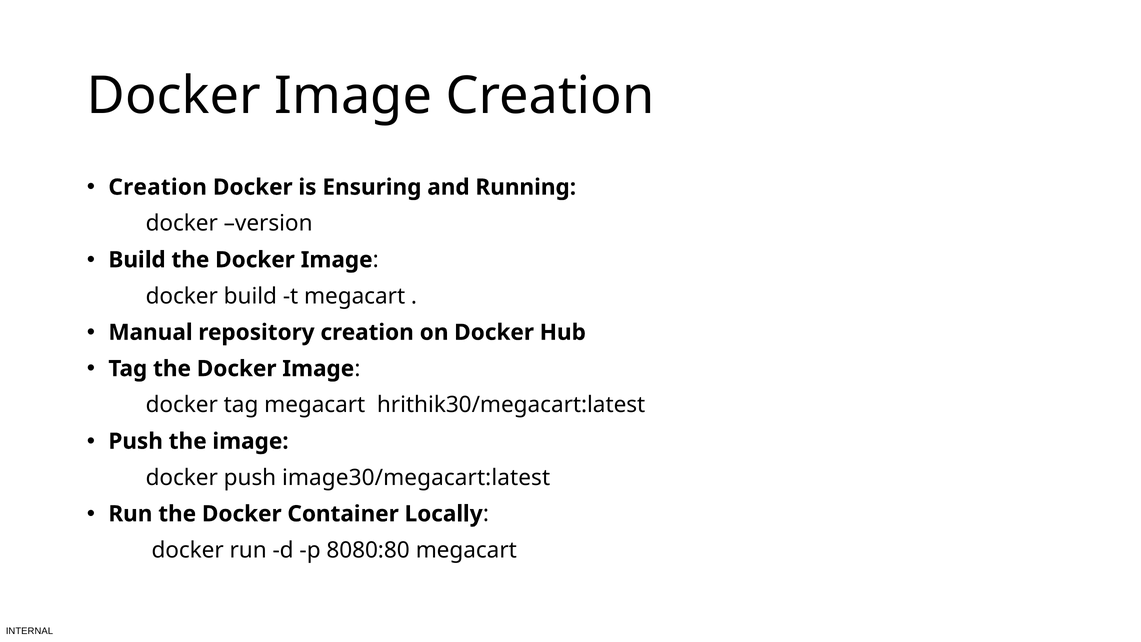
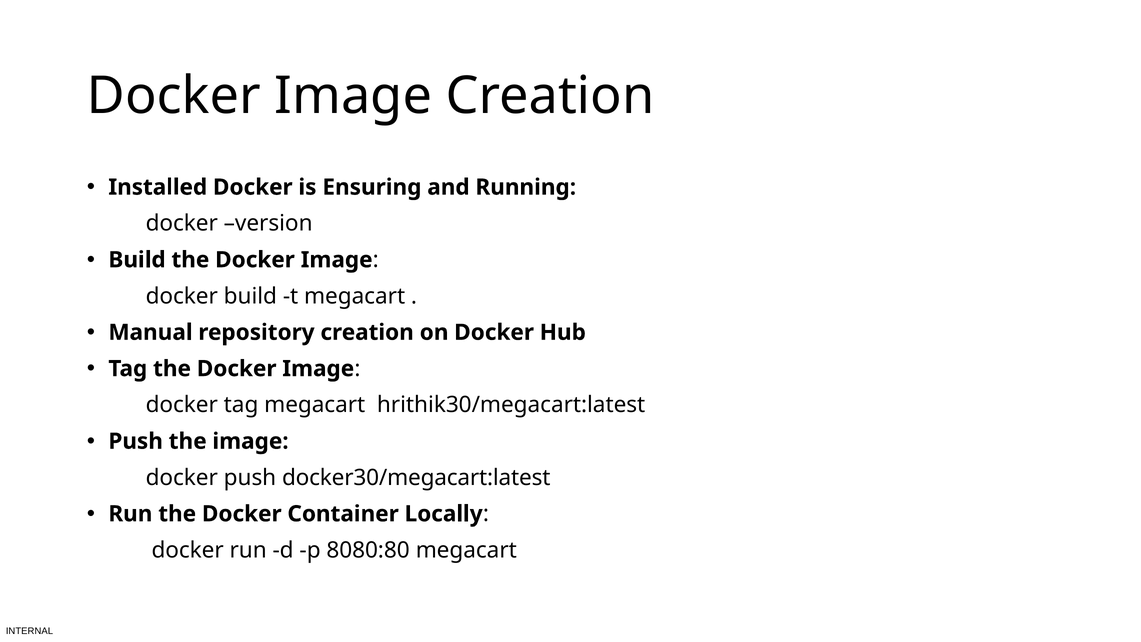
Creation at (158, 187): Creation -> Installed
image30/megacart:latest: image30/megacart:latest -> docker30/megacart:latest
